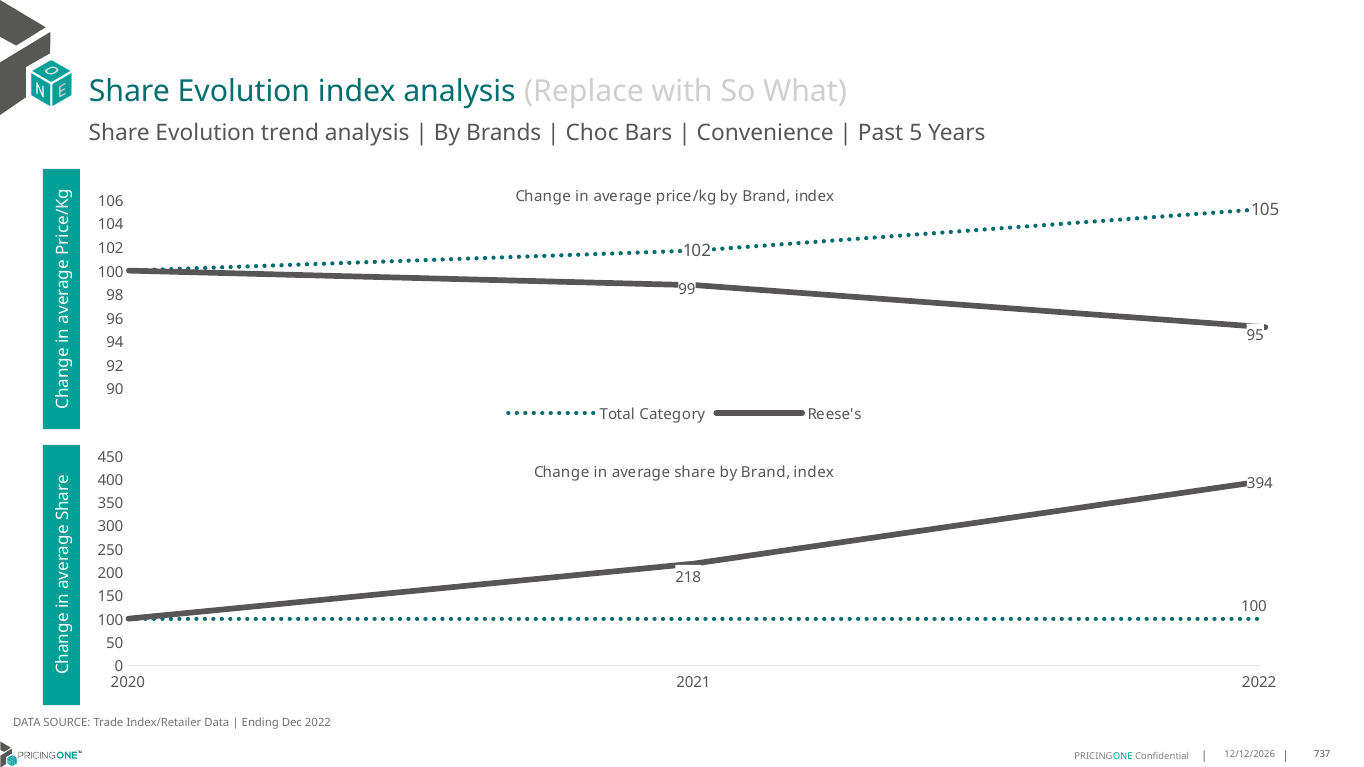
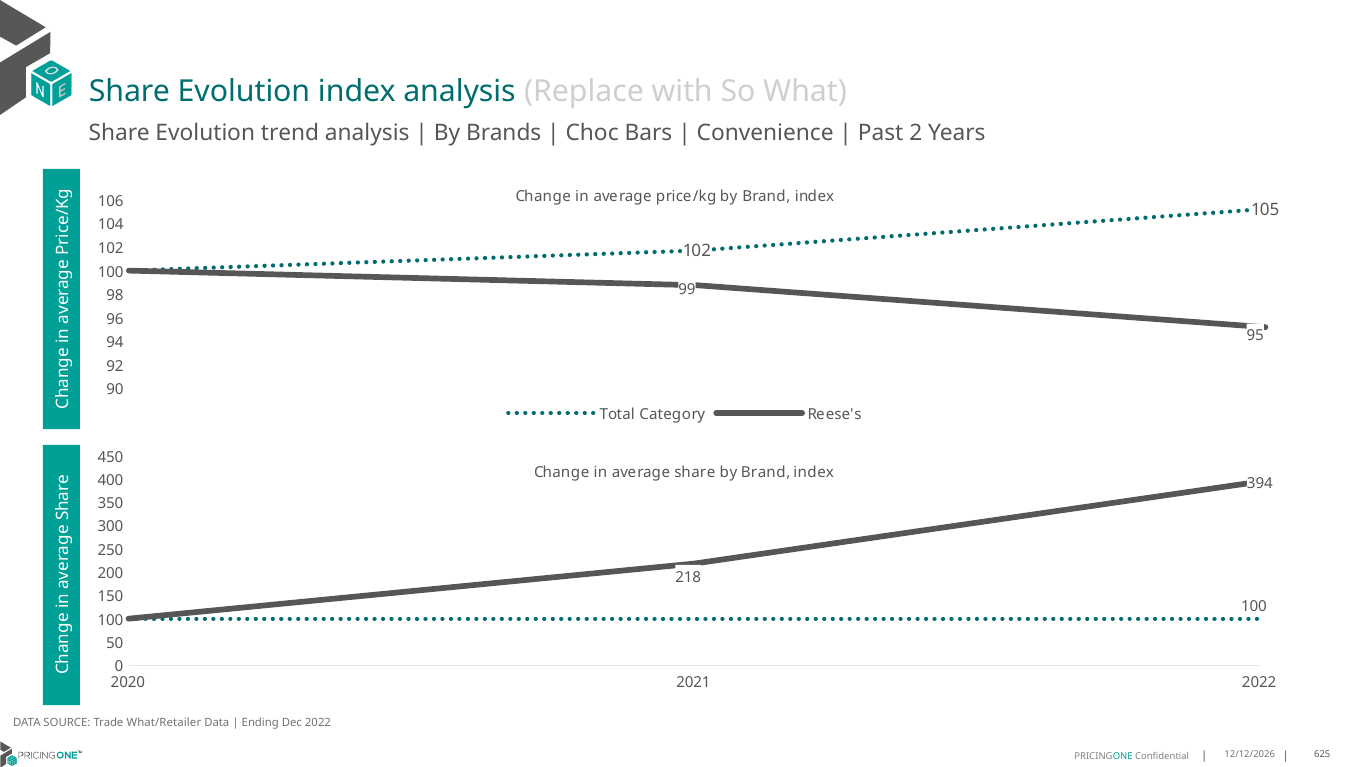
5: 5 -> 2
Index/Retailer: Index/Retailer -> What/Retailer
737: 737 -> 625
